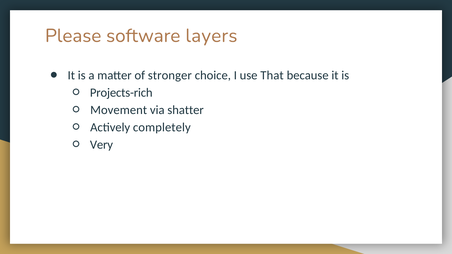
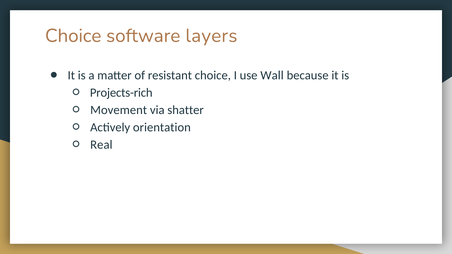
Please at (73, 36): Please -> Choice
stronger: stronger -> resistant
That: That -> Wall
completely: completely -> orientation
Very: Very -> Real
